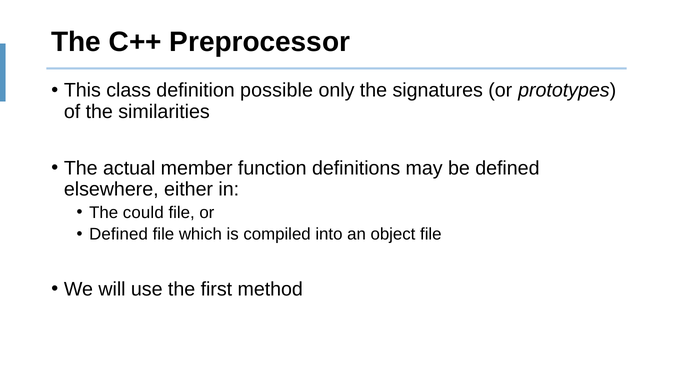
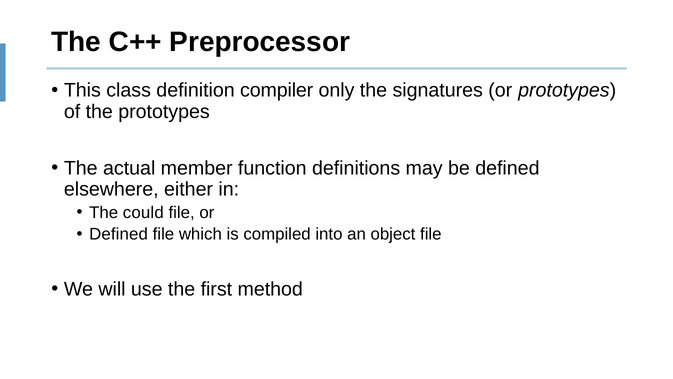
possible: possible -> compiler
the similarities: similarities -> prototypes
